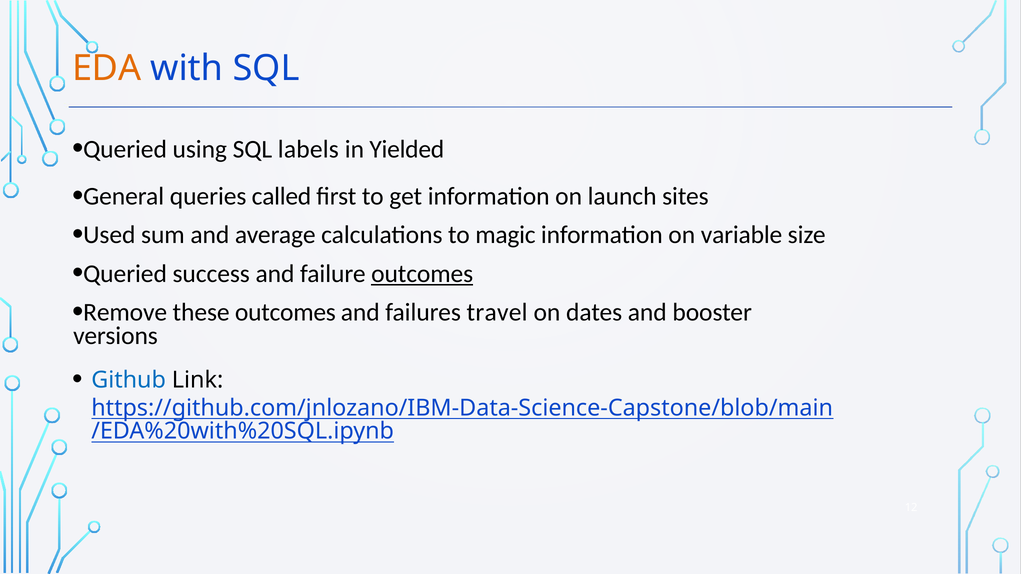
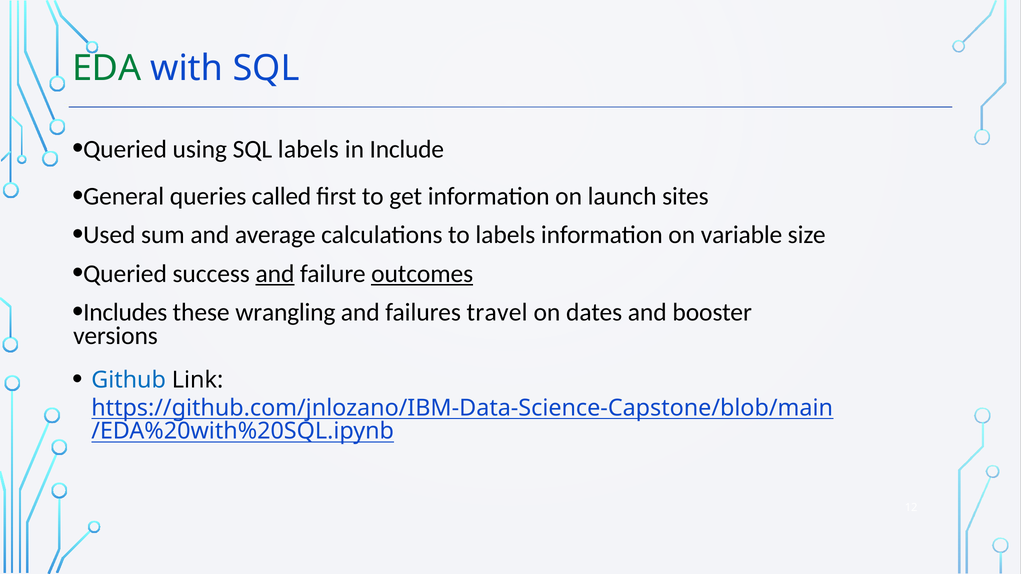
EDA colour: orange -> green
Yielded: Yielded -> Include
to magic: magic -> labels
and at (275, 274) underline: none -> present
Remove: Remove -> Includes
these outcomes: outcomes -> wrangling
